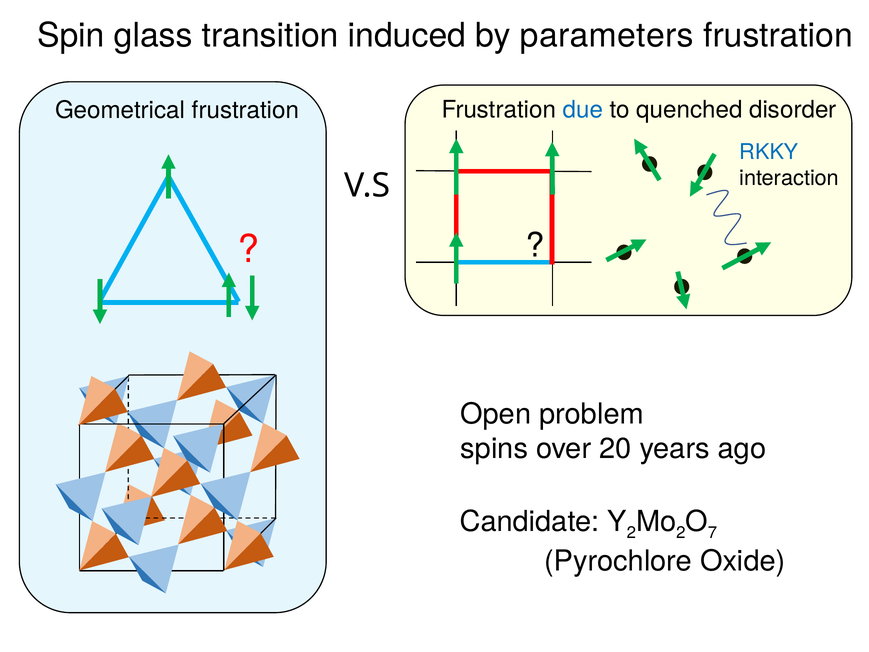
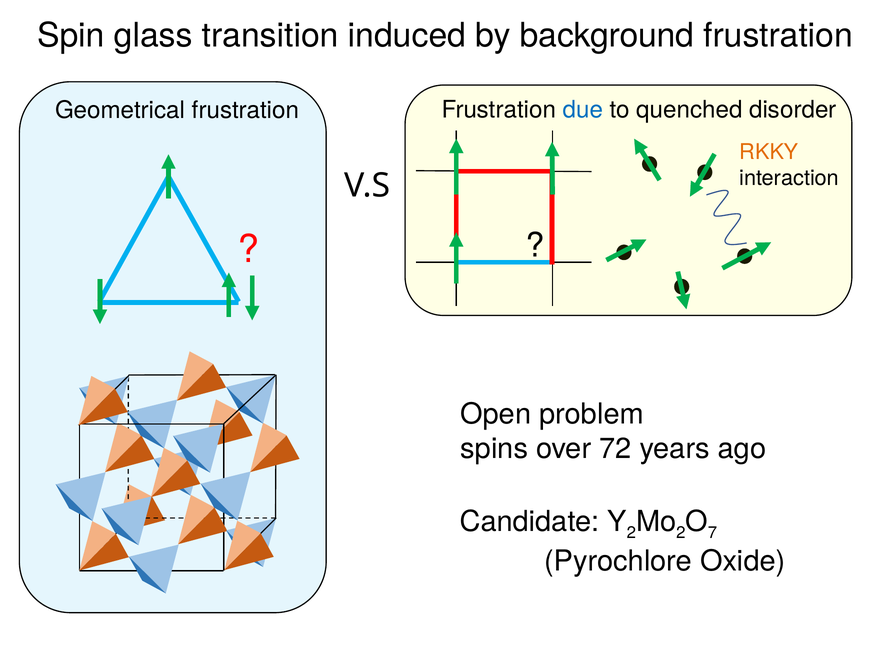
parameters: parameters -> background
RKKY colour: blue -> orange
20: 20 -> 72
